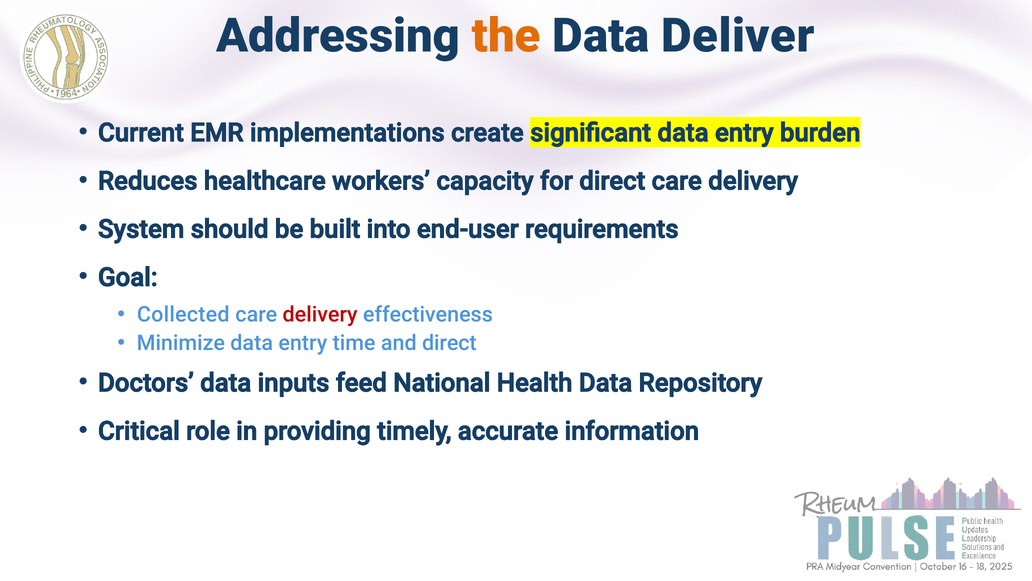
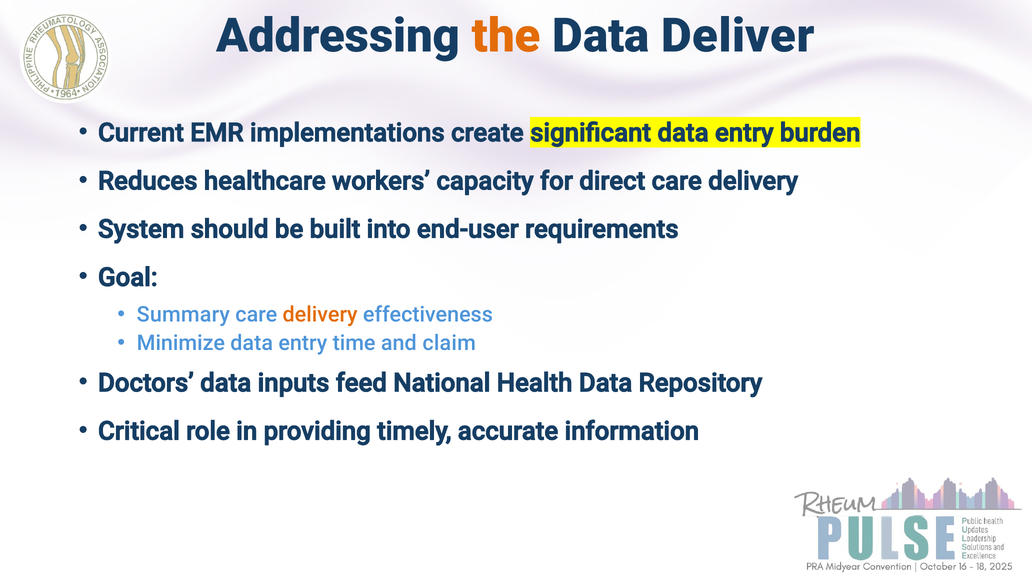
Collected: Collected -> Summary
delivery at (320, 314) colour: red -> orange
and direct: direct -> claim
